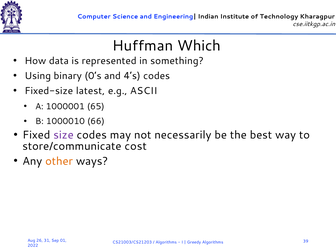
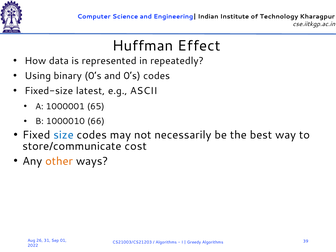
Which: Which -> Effect
something: something -> repeatedly
and 4’s: 4’s -> 0’s
size colour: purple -> blue
